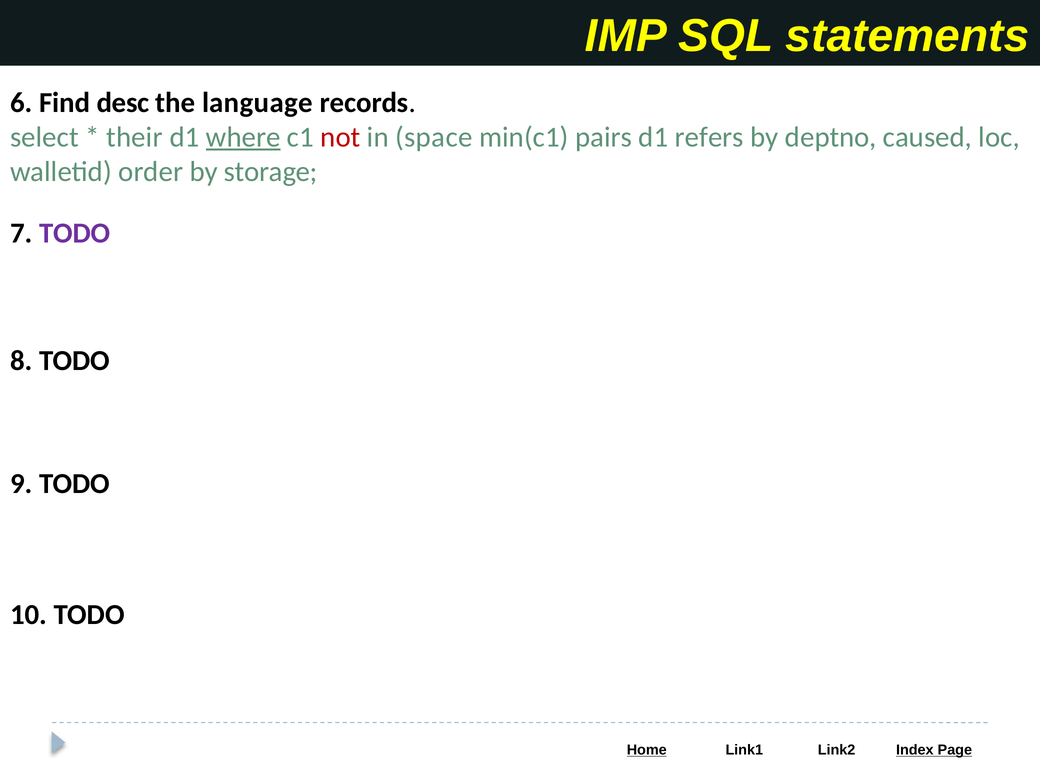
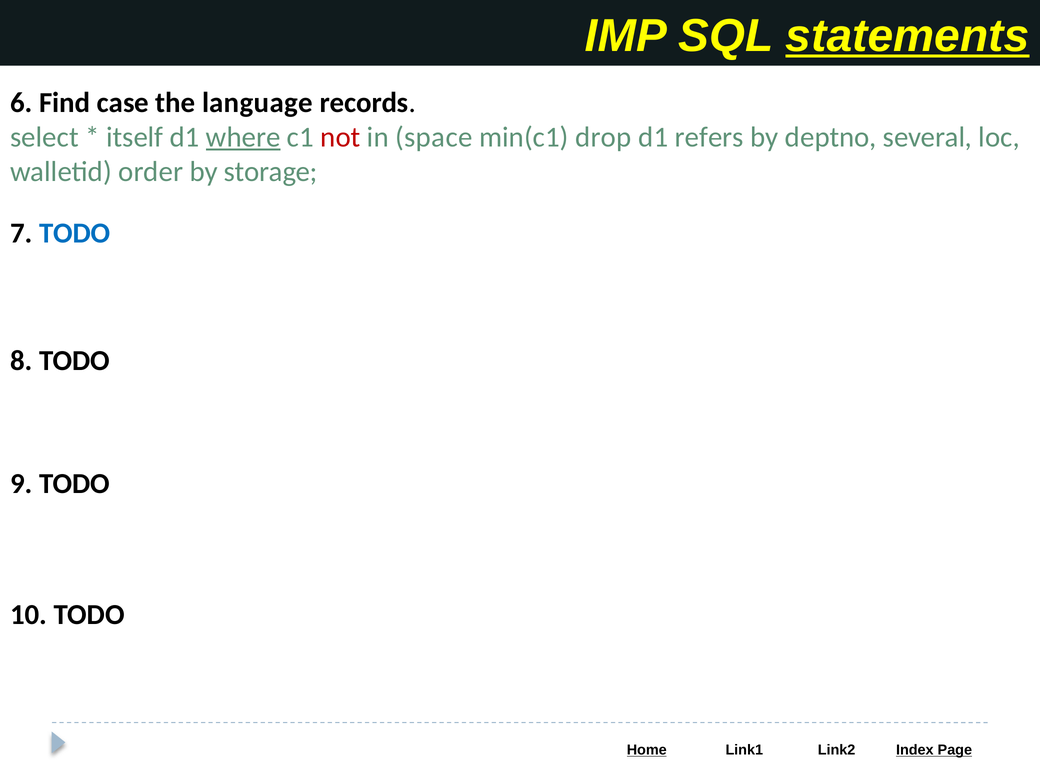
statements underline: none -> present
desc: desc -> case
their: their -> itself
pairs: pairs -> drop
caused: caused -> several
TODO at (75, 233) colour: purple -> blue
